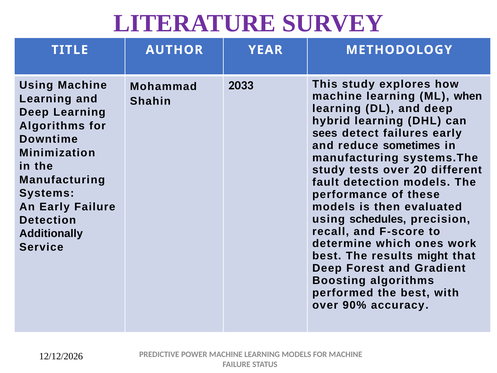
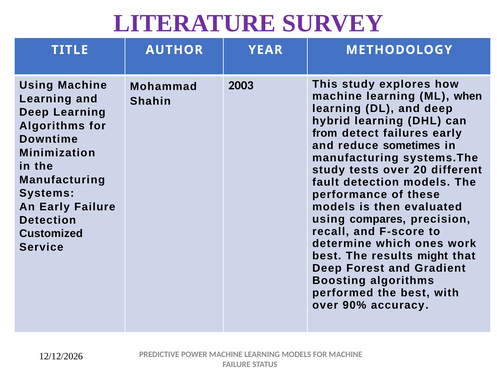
2033: 2033 -> 2003
sees: sees -> from
schedules: schedules -> compares
Additionally: Additionally -> Customized
